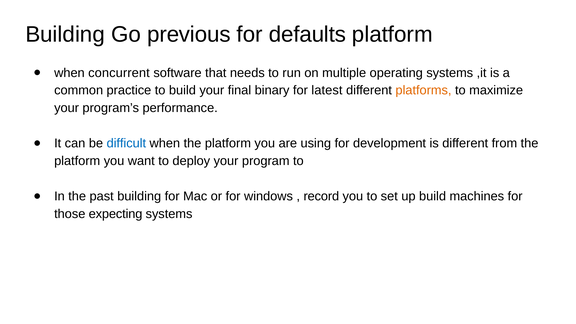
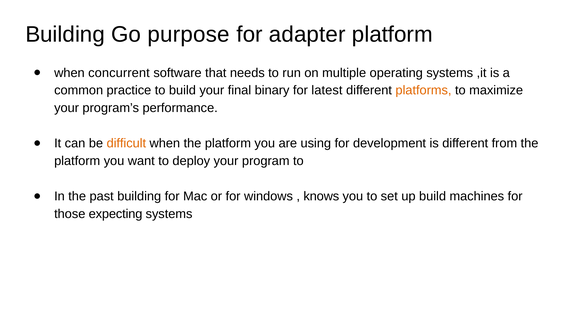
previous: previous -> purpose
defaults: defaults -> adapter
difficult colour: blue -> orange
record: record -> knows
